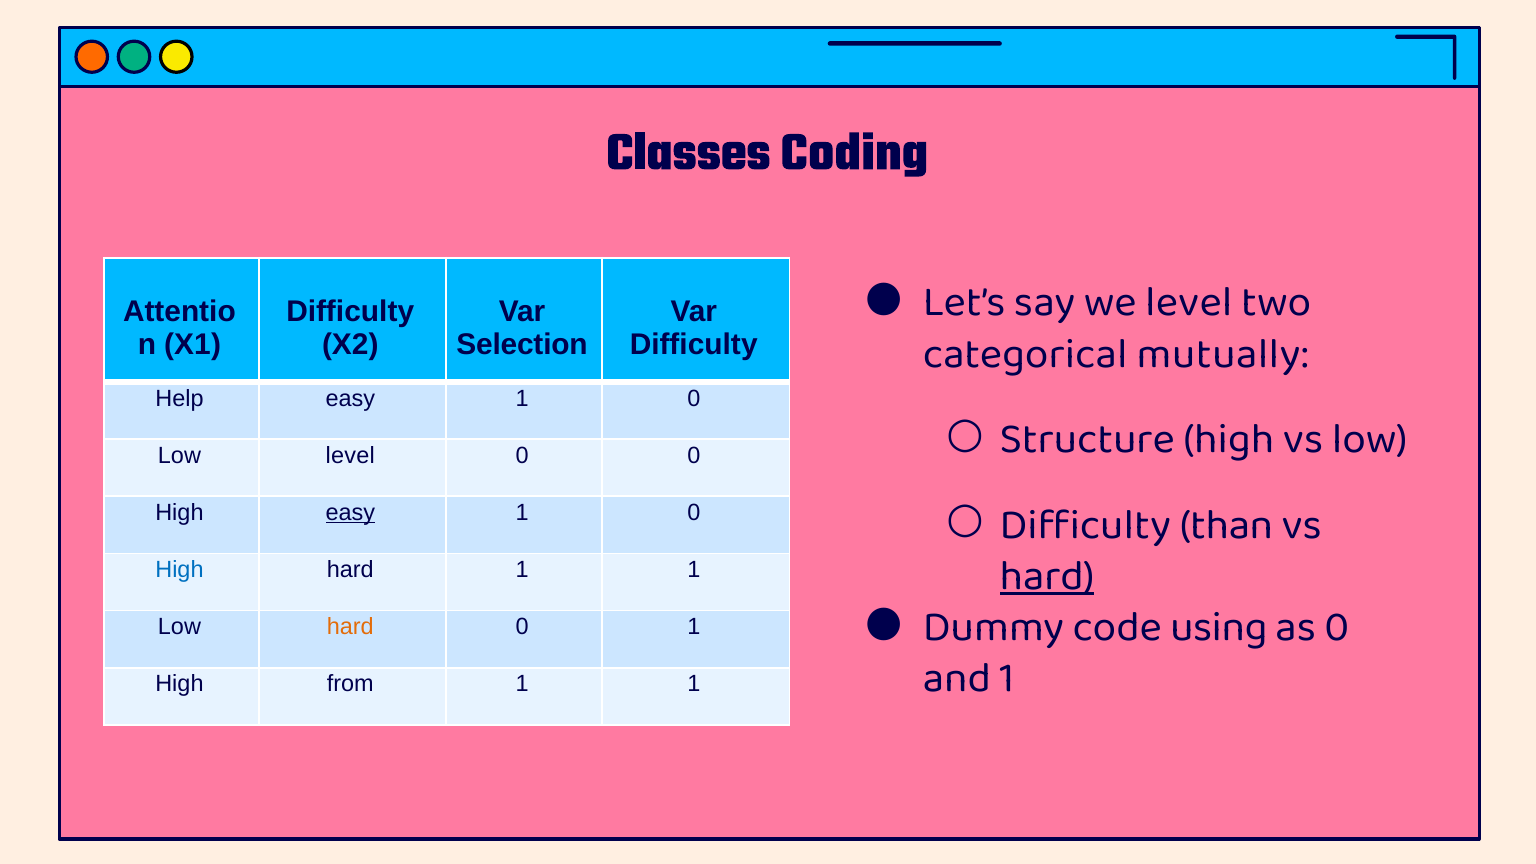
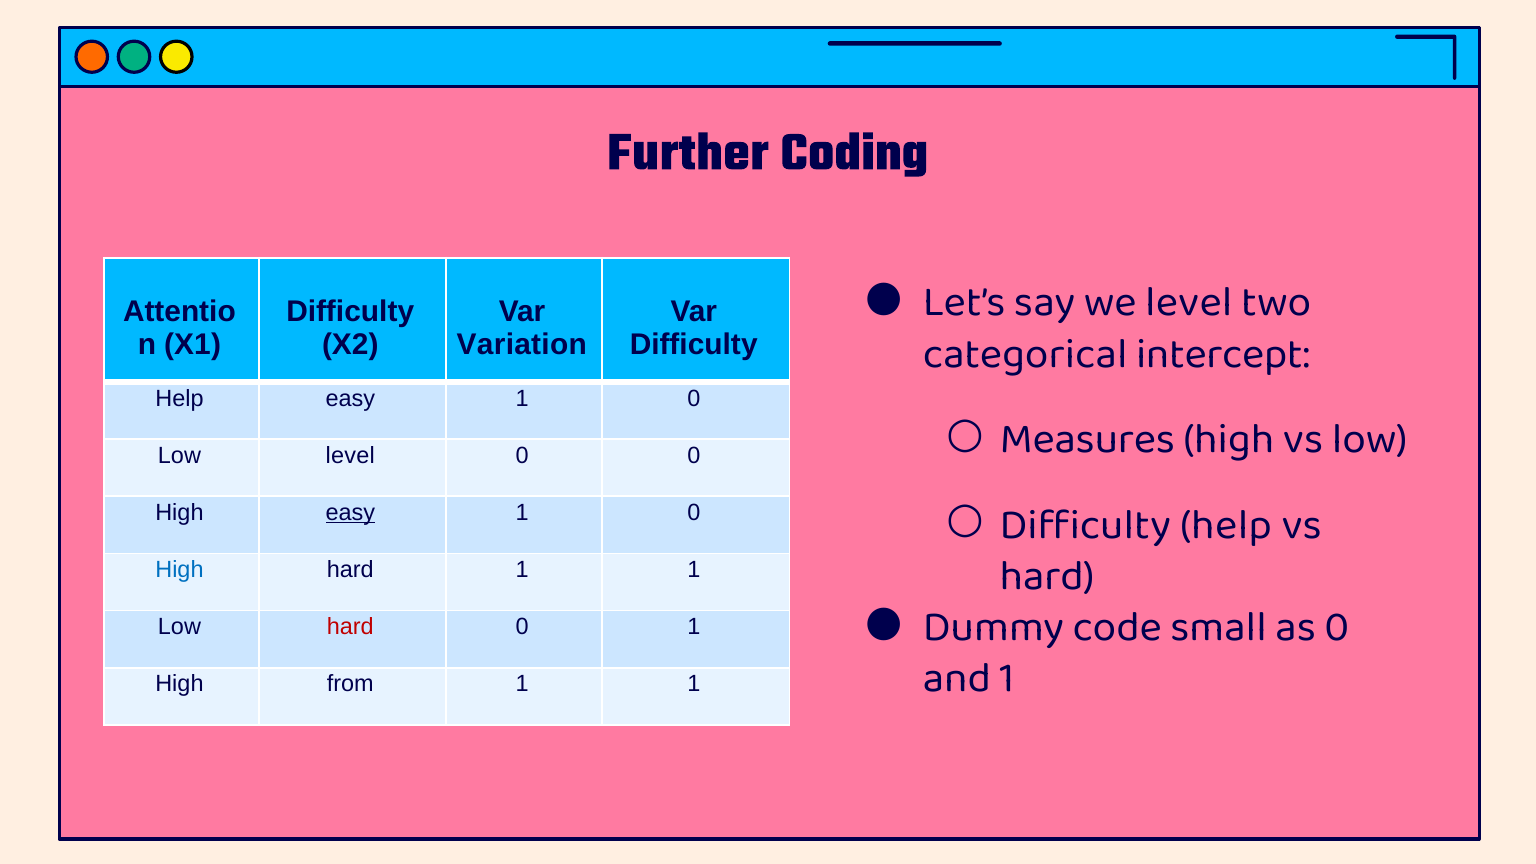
Classes: Classes -> Further
Selection: Selection -> Variation
mutually: mutually -> intercept
Structure: Structure -> Measures
than at (1226, 524): than -> help
hard at (1047, 575) underline: present -> none
using: using -> small
hard at (350, 627) colour: orange -> red
